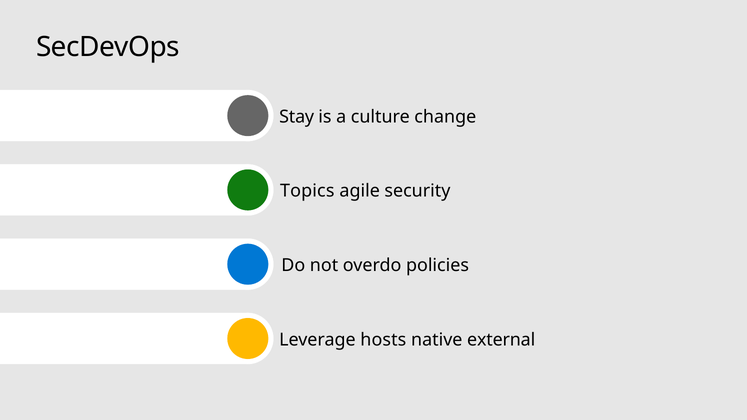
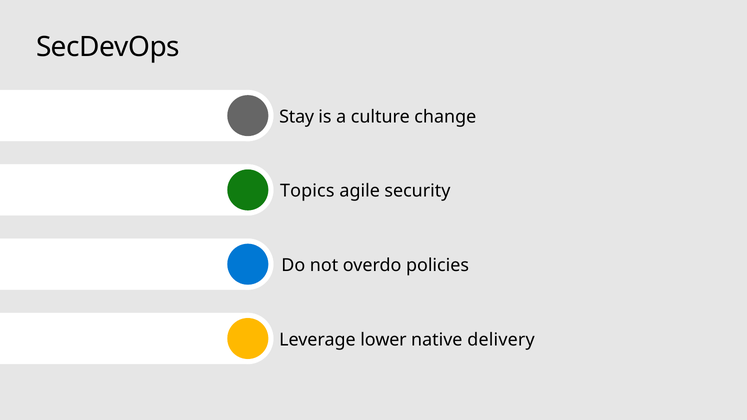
hosts: hosts -> lower
external: external -> delivery
